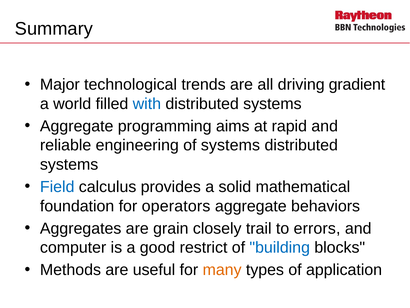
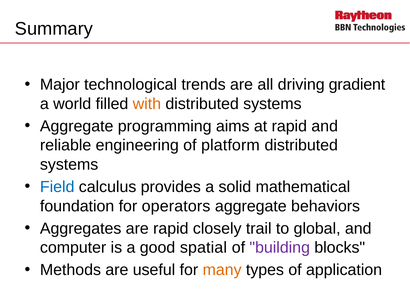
with colour: blue -> orange
of systems: systems -> platform
are grain: grain -> rapid
errors: errors -> global
restrict: restrict -> spatial
building colour: blue -> purple
